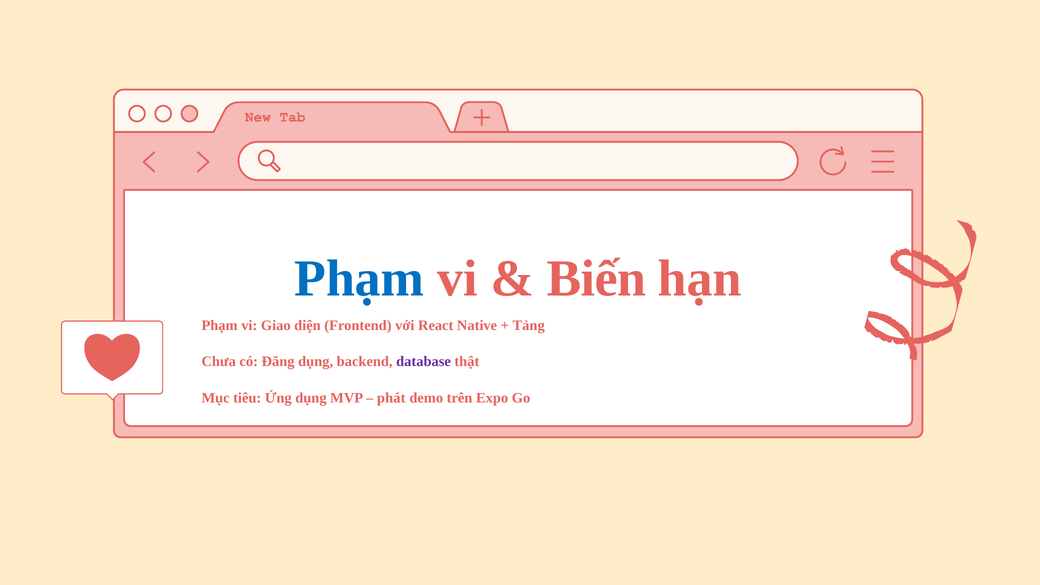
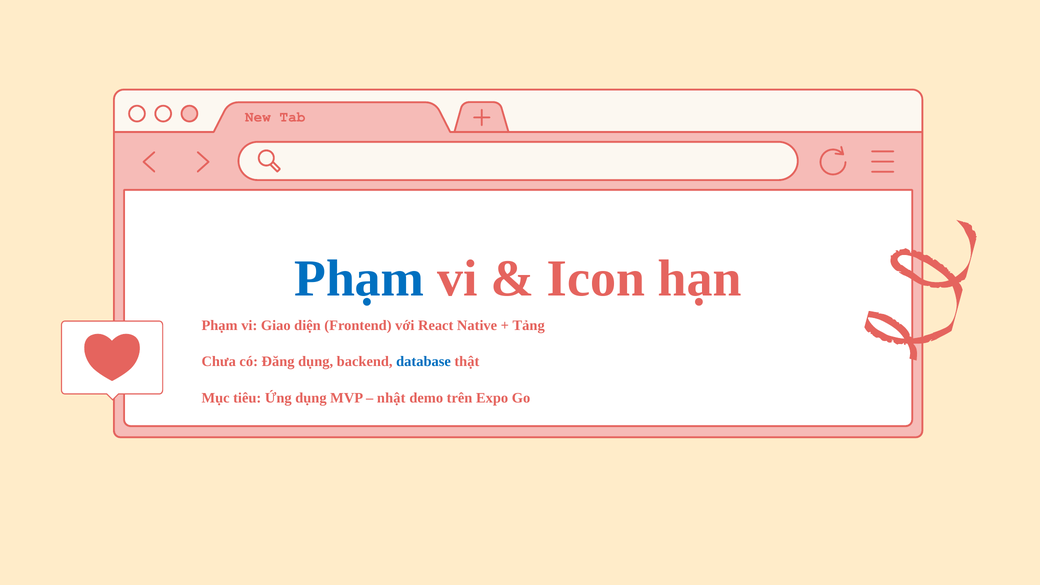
Biến: Biến -> Icon
database colour: purple -> blue
phát: phát -> nhật
